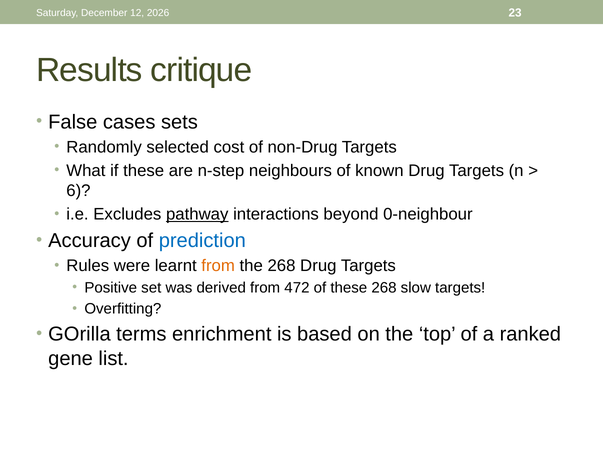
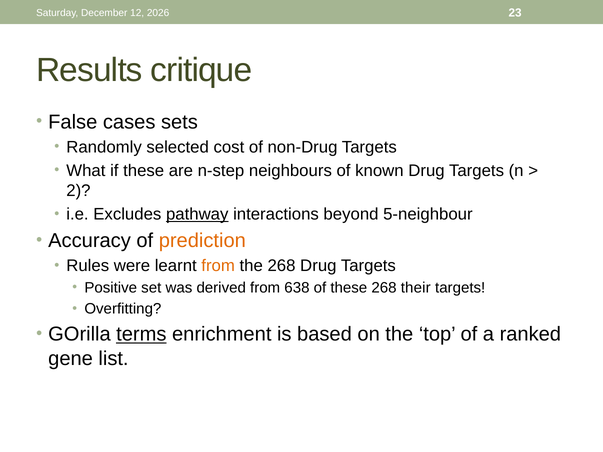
6: 6 -> 2
0-neighbour: 0-neighbour -> 5-neighbour
prediction colour: blue -> orange
472: 472 -> 638
slow: slow -> their
terms underline: none -> present
